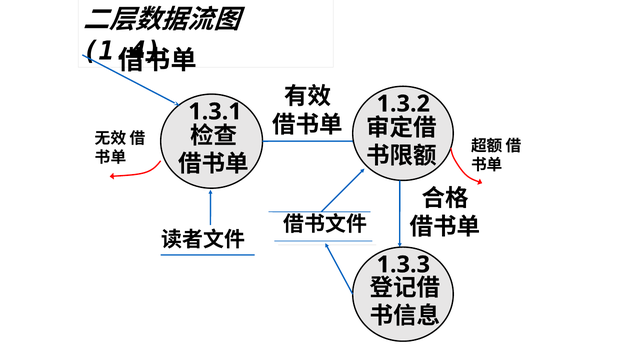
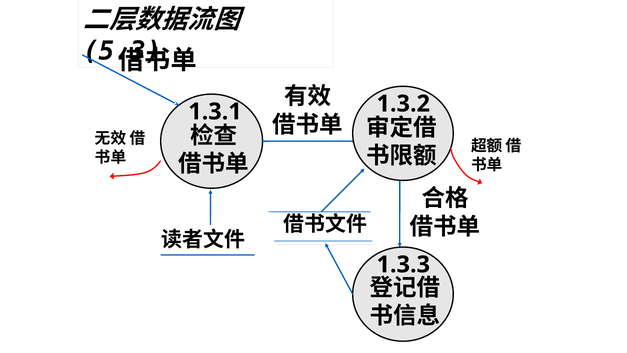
1.4: 1.4 -> 5.3
